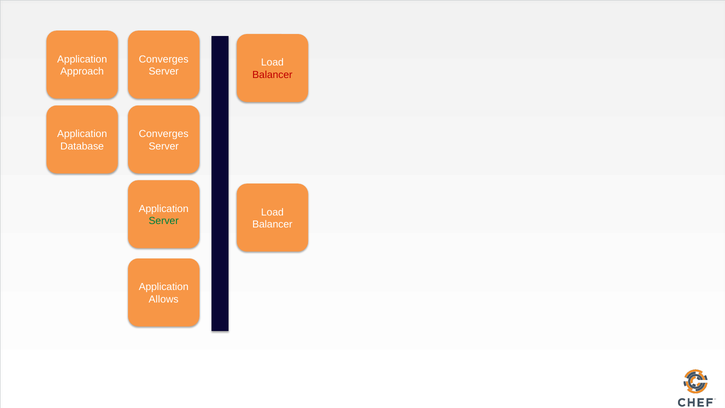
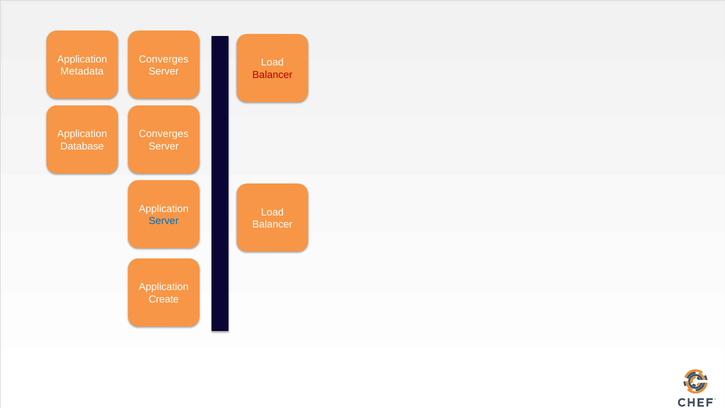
Approach: Approach -> Metadata
Server at (164, 221) colour: green -> blue
Allows: Allows -> Create
